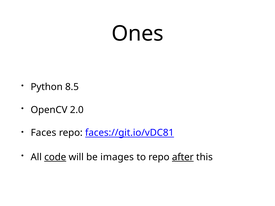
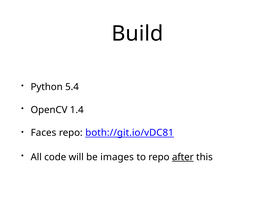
Ones: Ones -> Build
8.5: 8.5 -> 5.4
2.0: 2.0 -> 1.4
faces://git.io/vDC81: faces://git.io/vDC81 -> both://git.io/vDC81
code underline: present -> none
